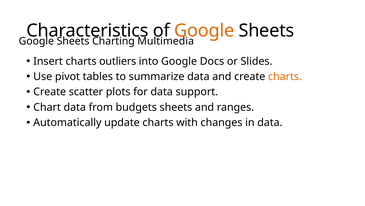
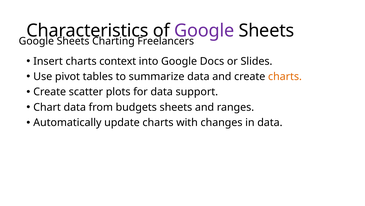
Google at (204, 31) colour: orange -> purple
Multimedia: Multimedia -> Freelancers
outliers: outliers -> context
